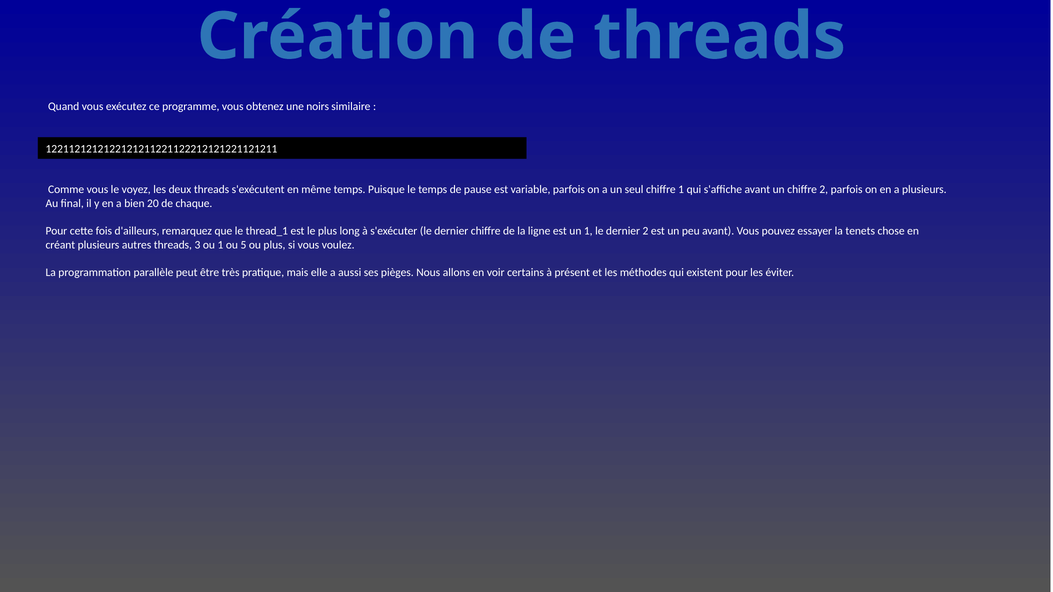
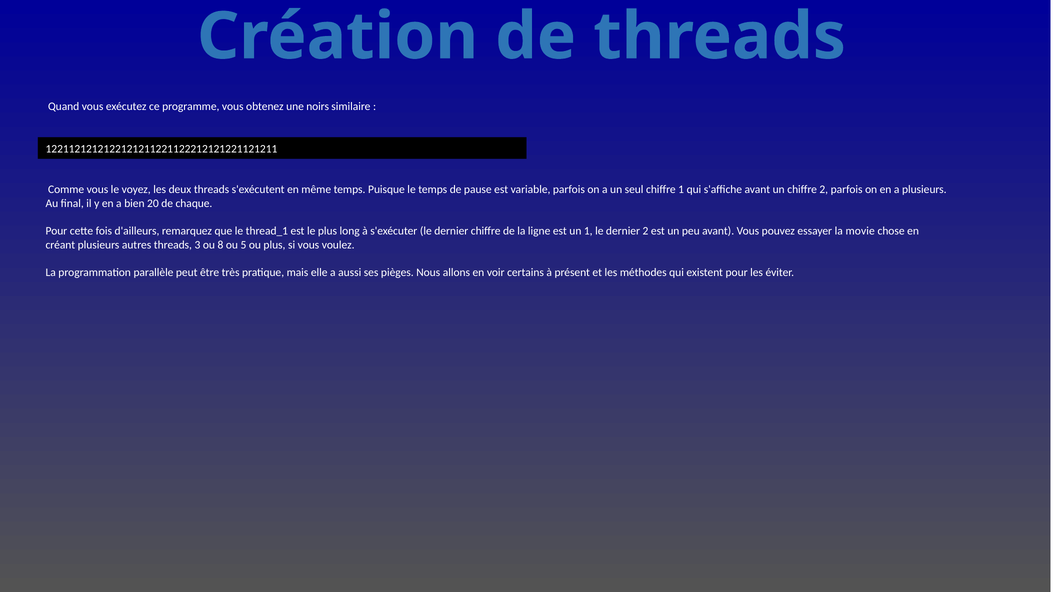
tenets: tenets -> movie
ou 1: 1 -> 8
